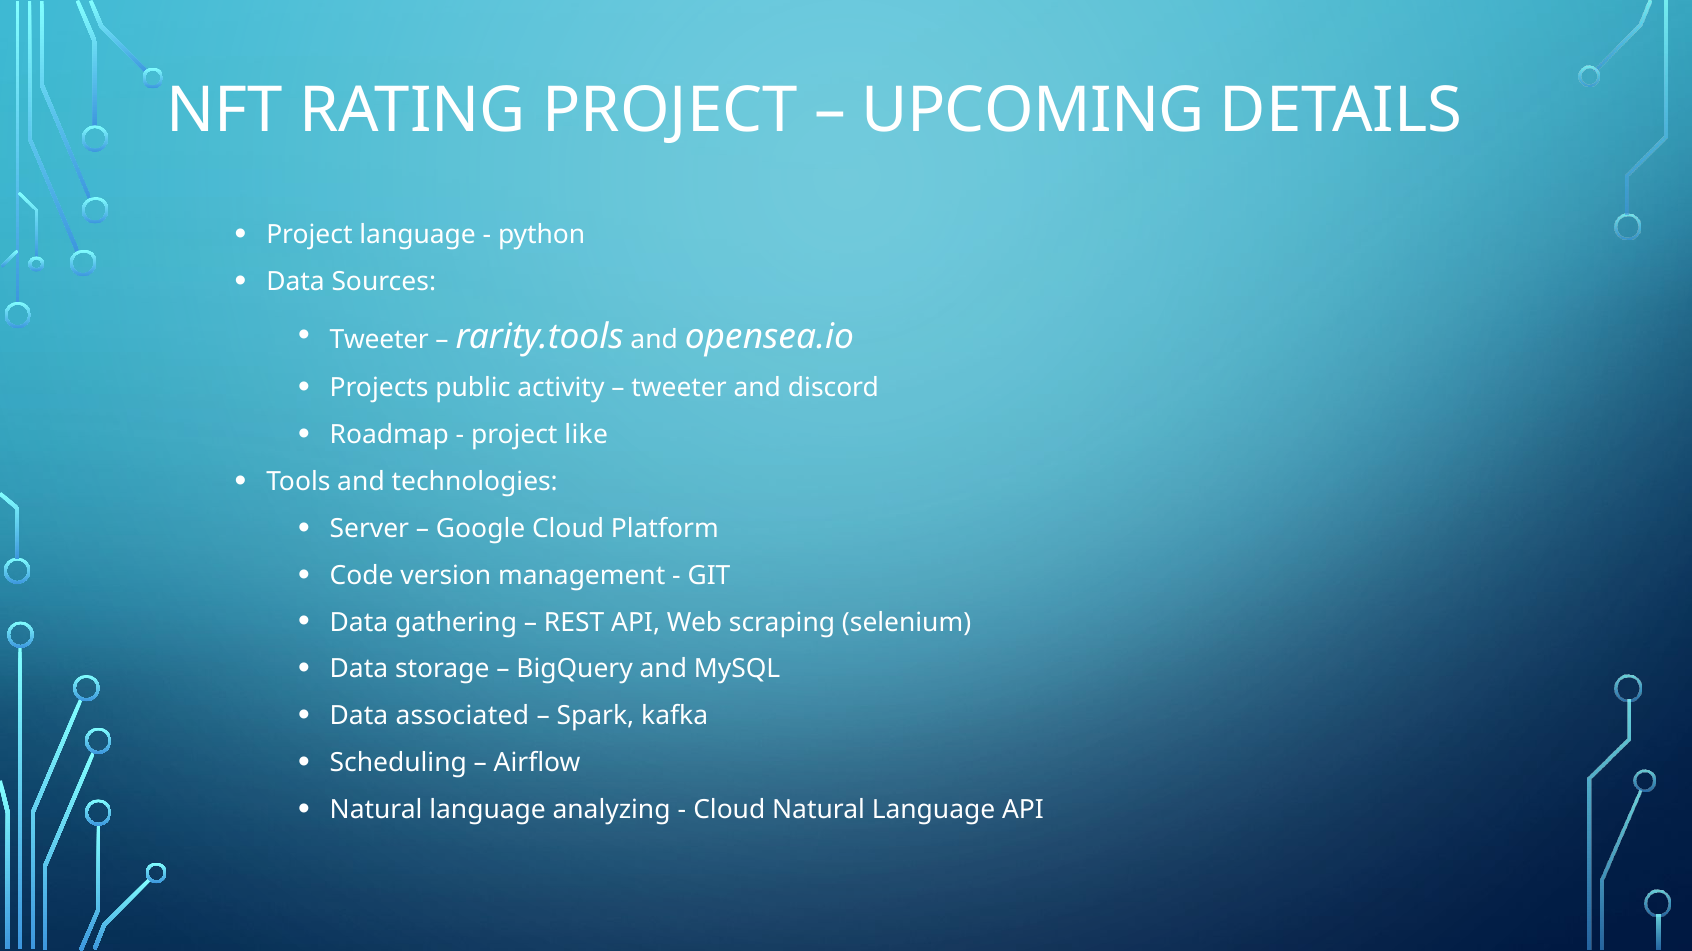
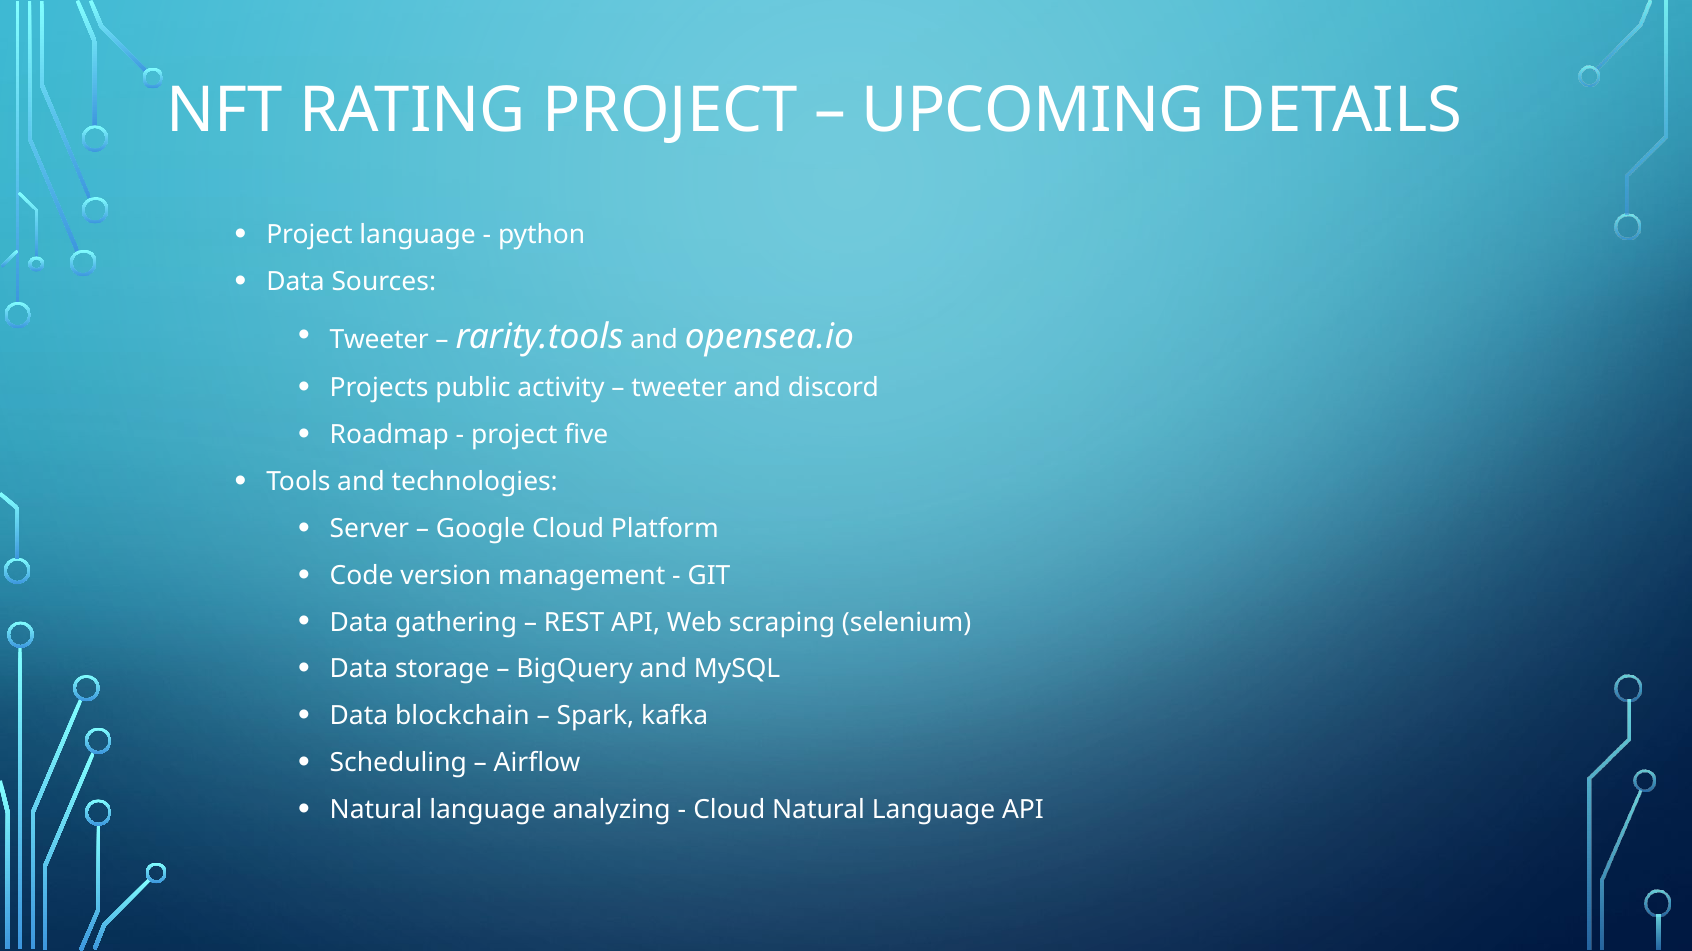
like: like -> five
associated: associated -> blockchain
